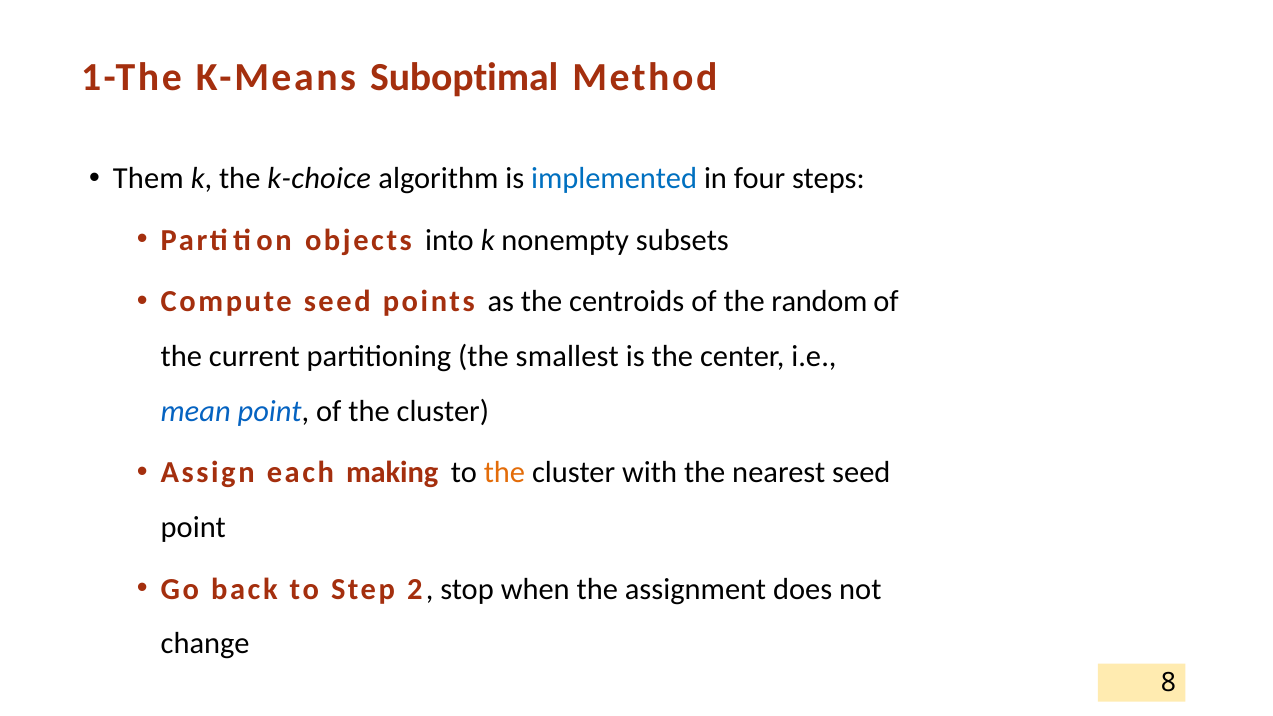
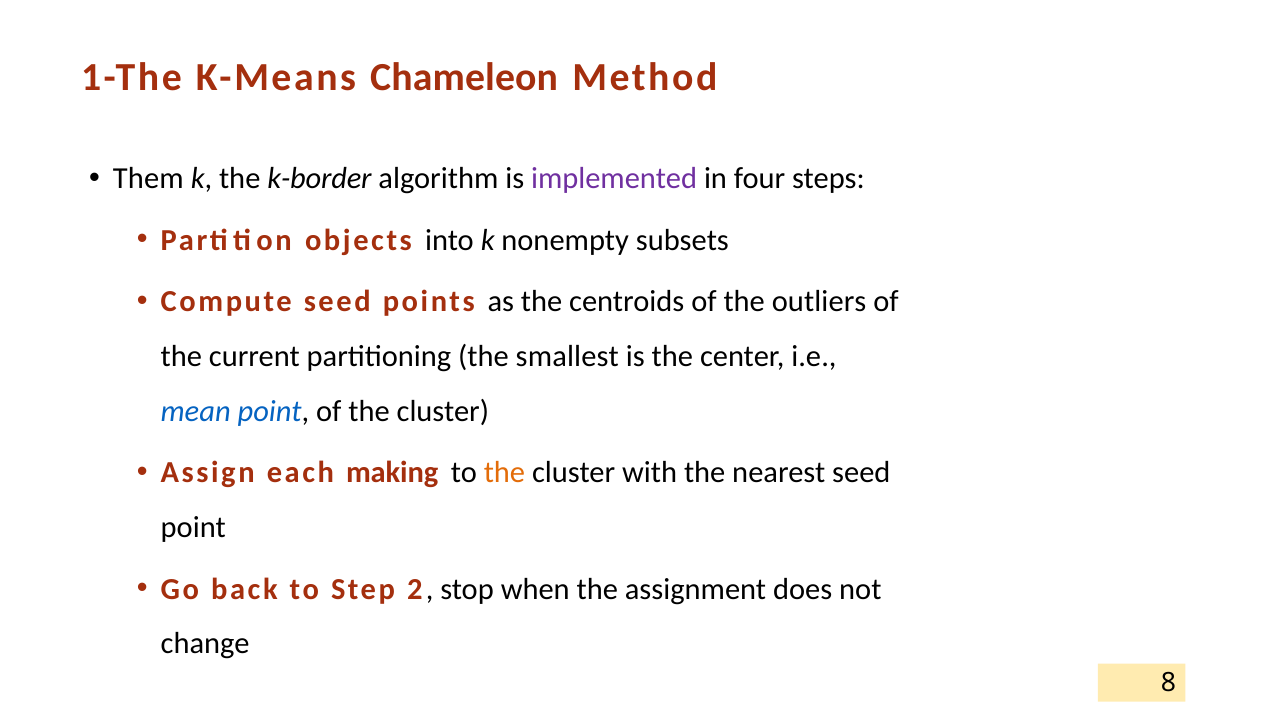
Suboptimal: Suboptimal -> Chameleon
k-choice: k-choice -> k-border
implemented colour: blue -> purple
random: random -> outliers
